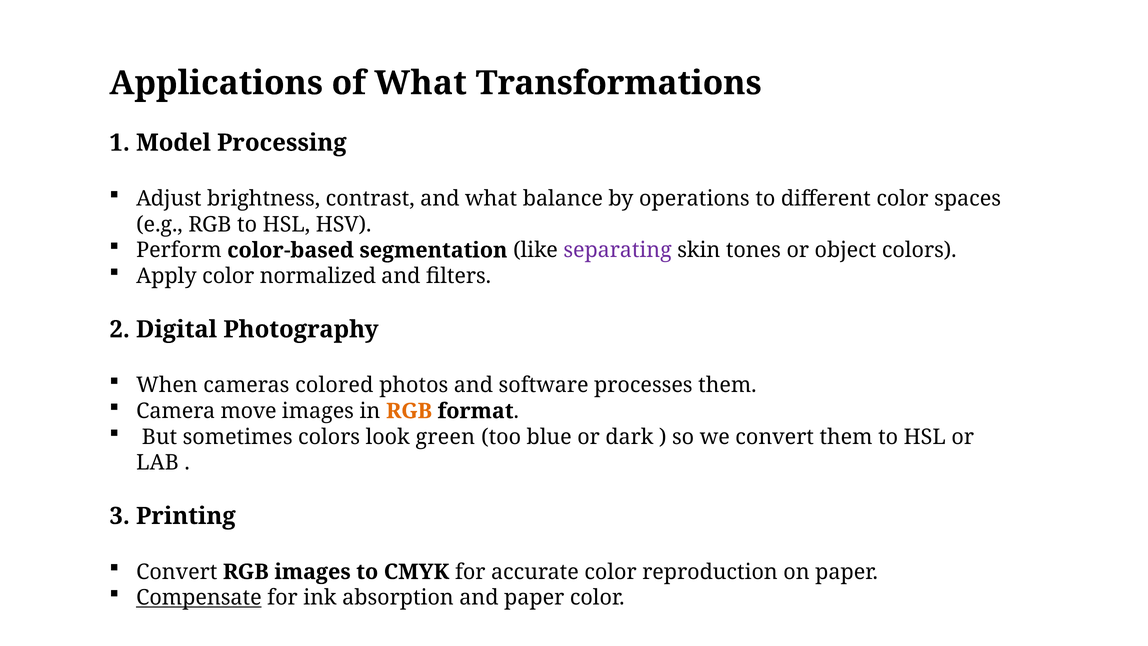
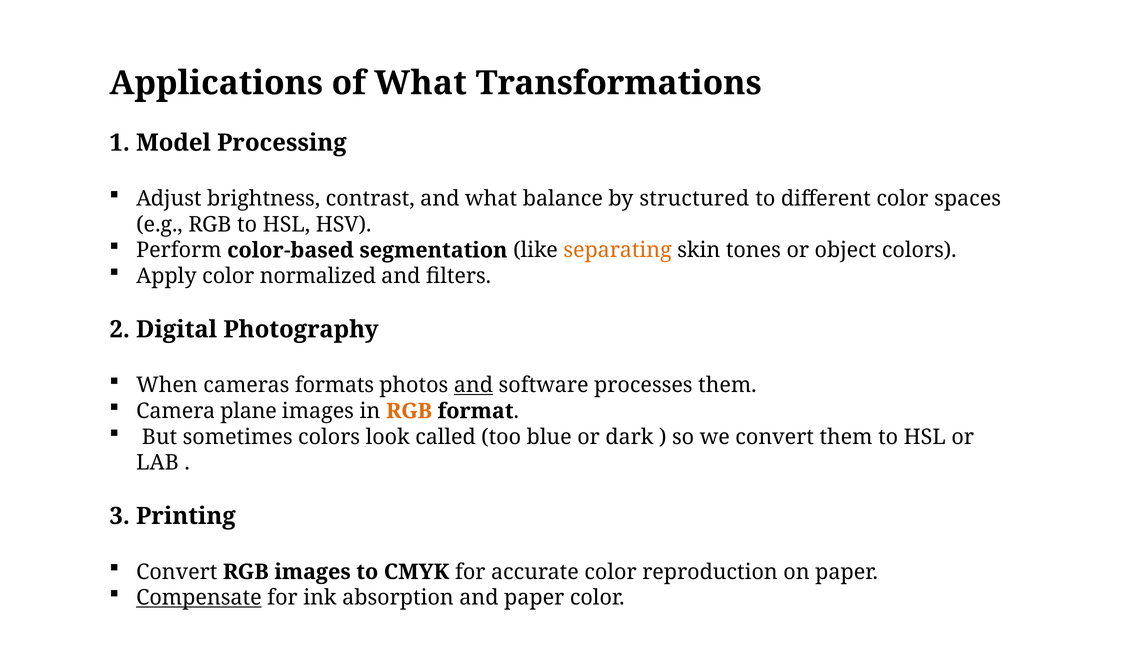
operations: operations -> structured
separating colour: purple -> orange
colored: colored -> formats
and at (473, 385) underline: none -> present
move: move -> plane
green: green -> called
